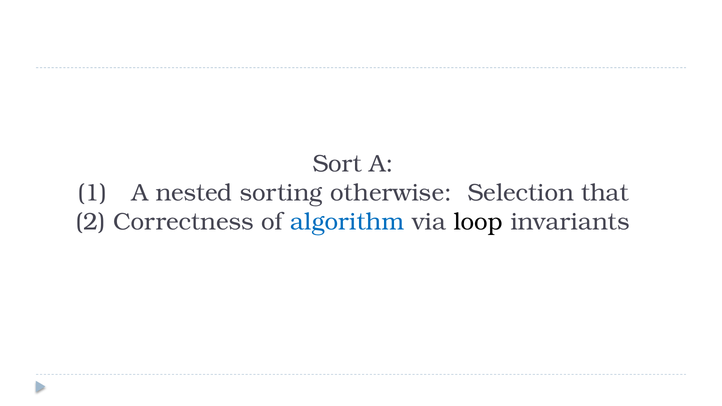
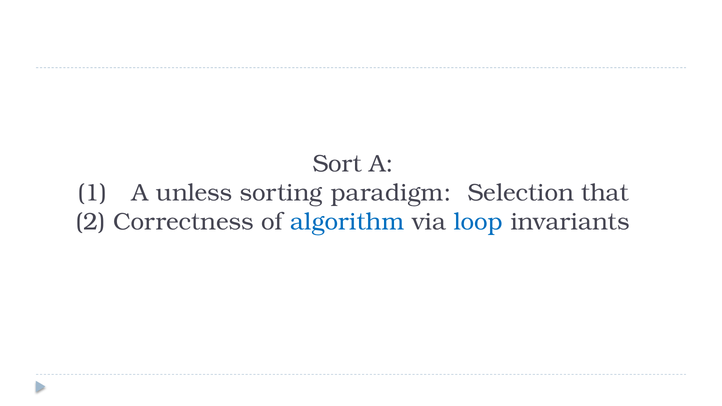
nested: nested -> unless
otherwise: otherwise -> paradigm
loop colour: black -> blue
